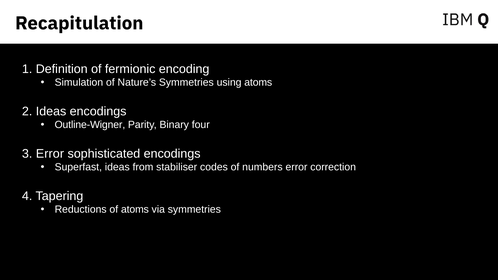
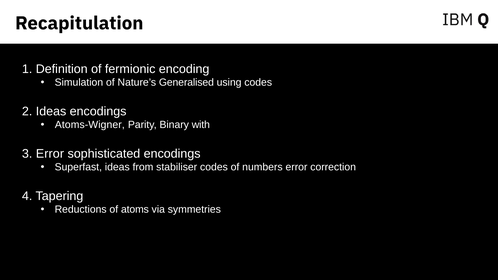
Nature’s Symmetries: Symmetries -> Generalised
using atoms: atoms -> codes
Outline-Wigner: Outline-Wigner -> Atoms-Wigner
four: four -> with
